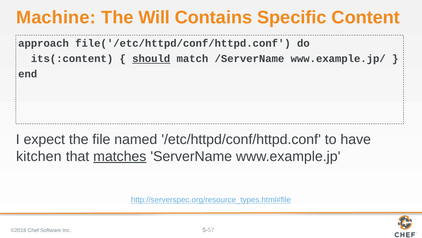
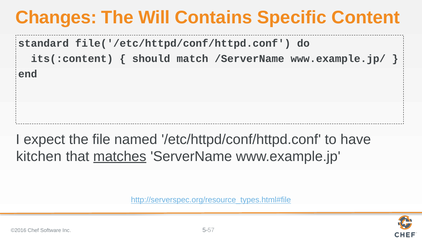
Machine: Machine -> Changes
approach: approach -> standard
should underline: present -> none
